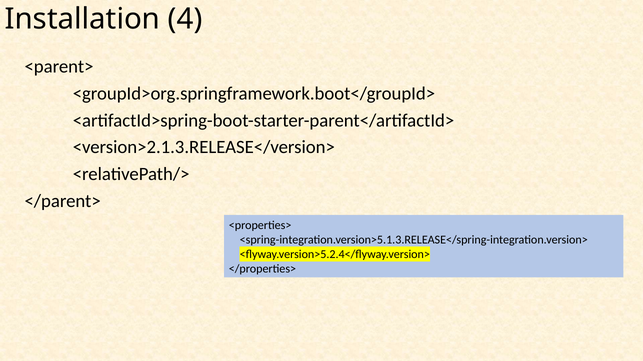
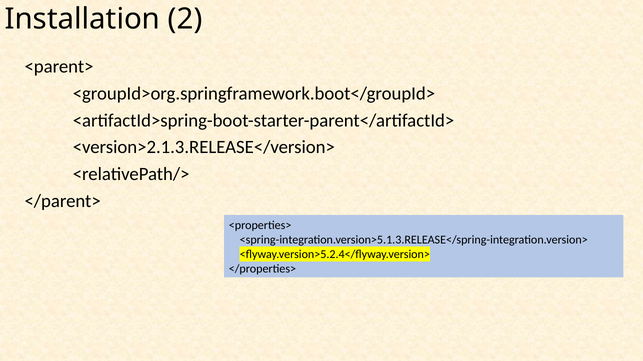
4: 4 -> 2
